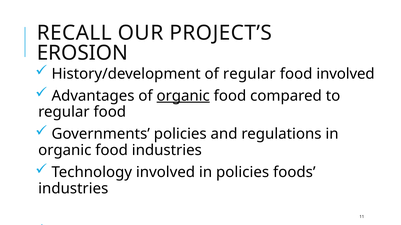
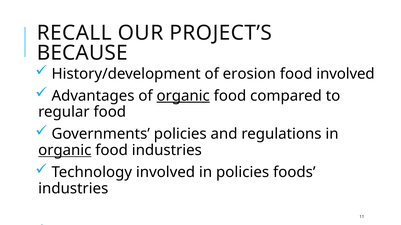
EROSION: EROSION -> BECAUSE
of regular: regular -> erosion
organic at (65, 151) underline: none -> present
